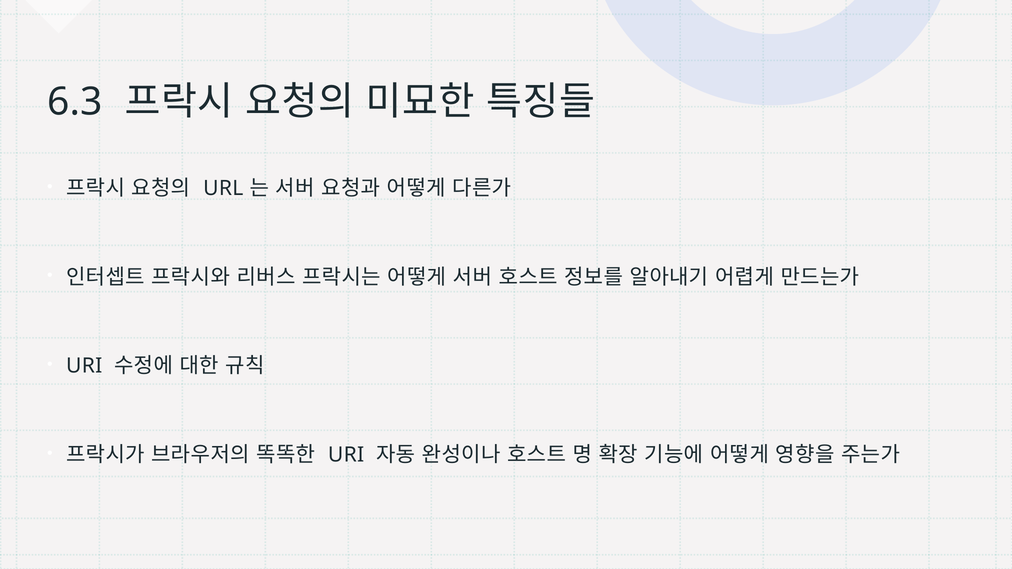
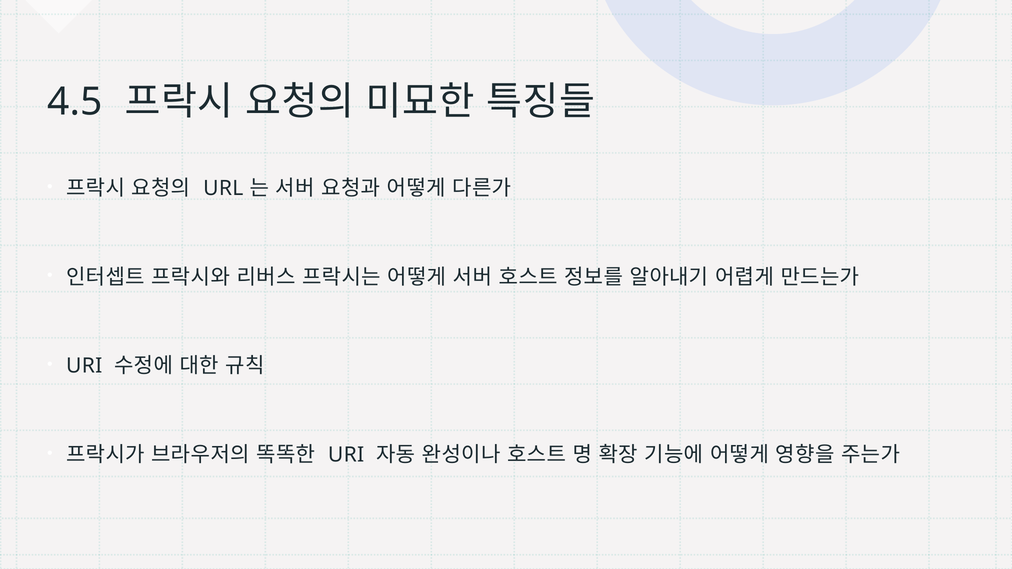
6.3: 6.3 -> 4.5
